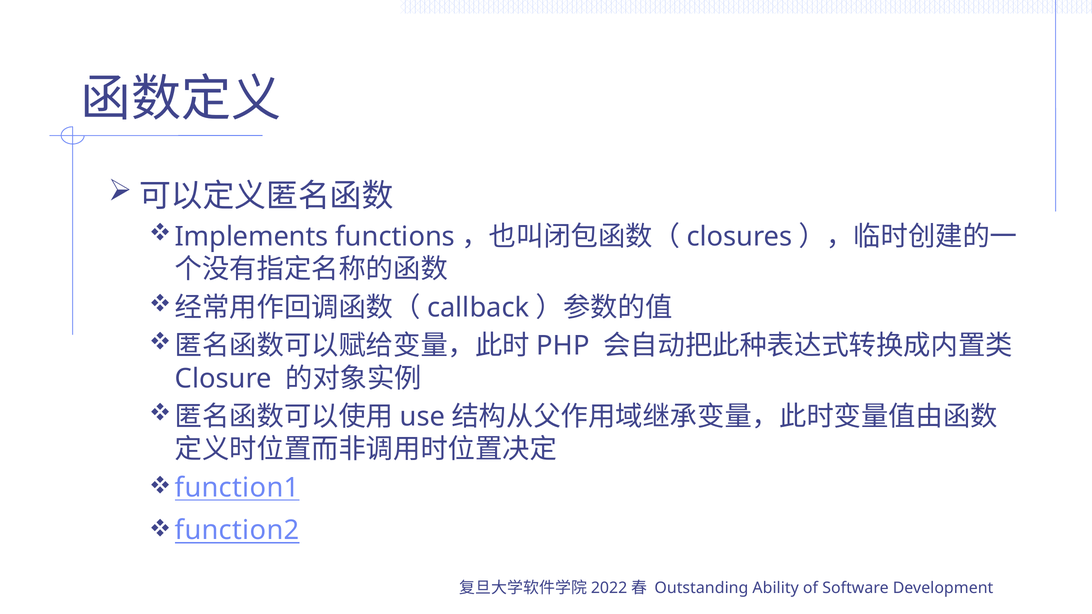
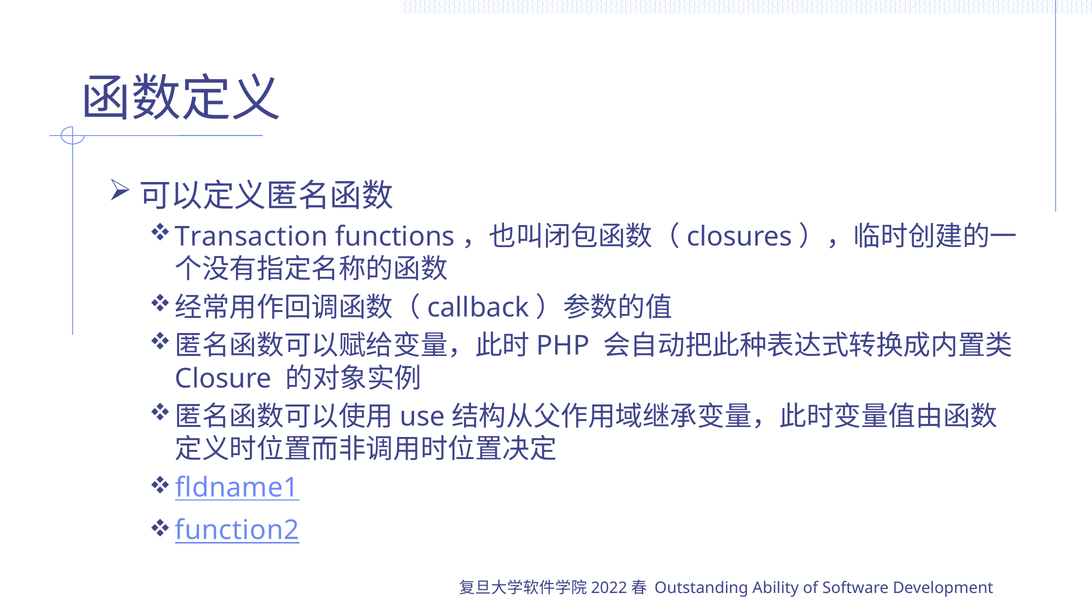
Implements: Implements -> Transaction
function1: function1 -> fldname1
